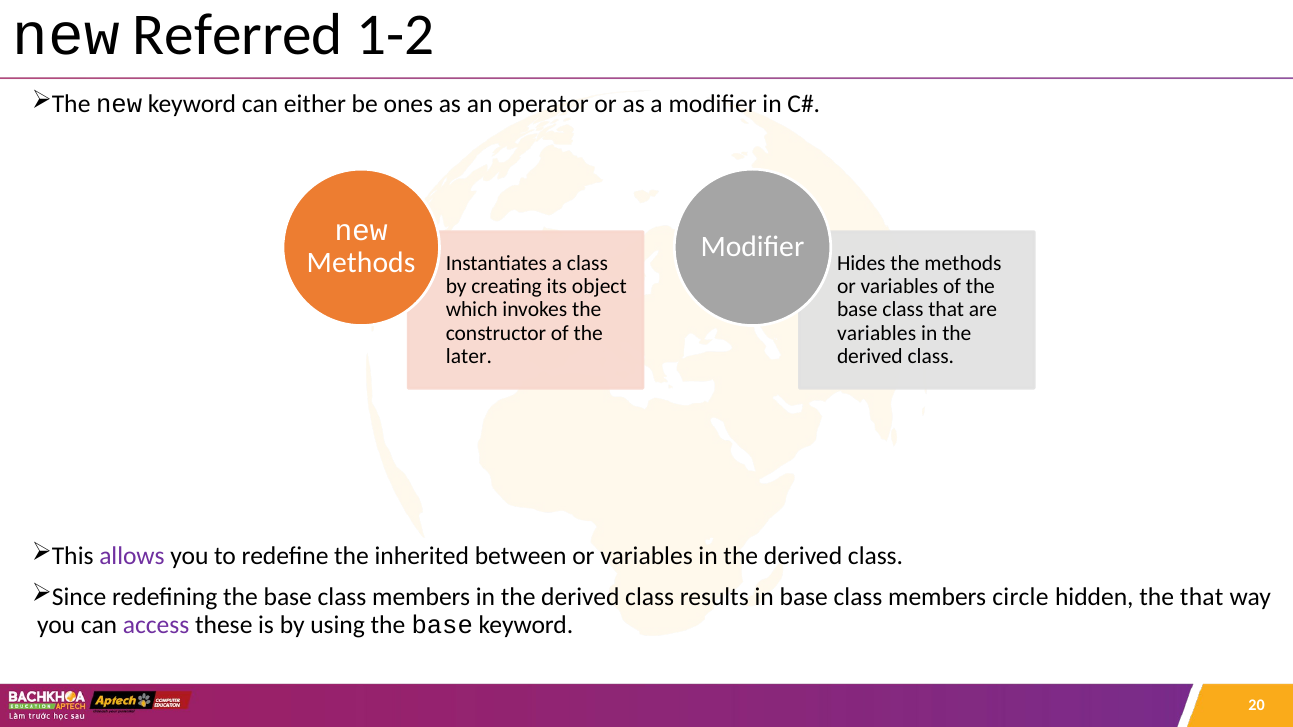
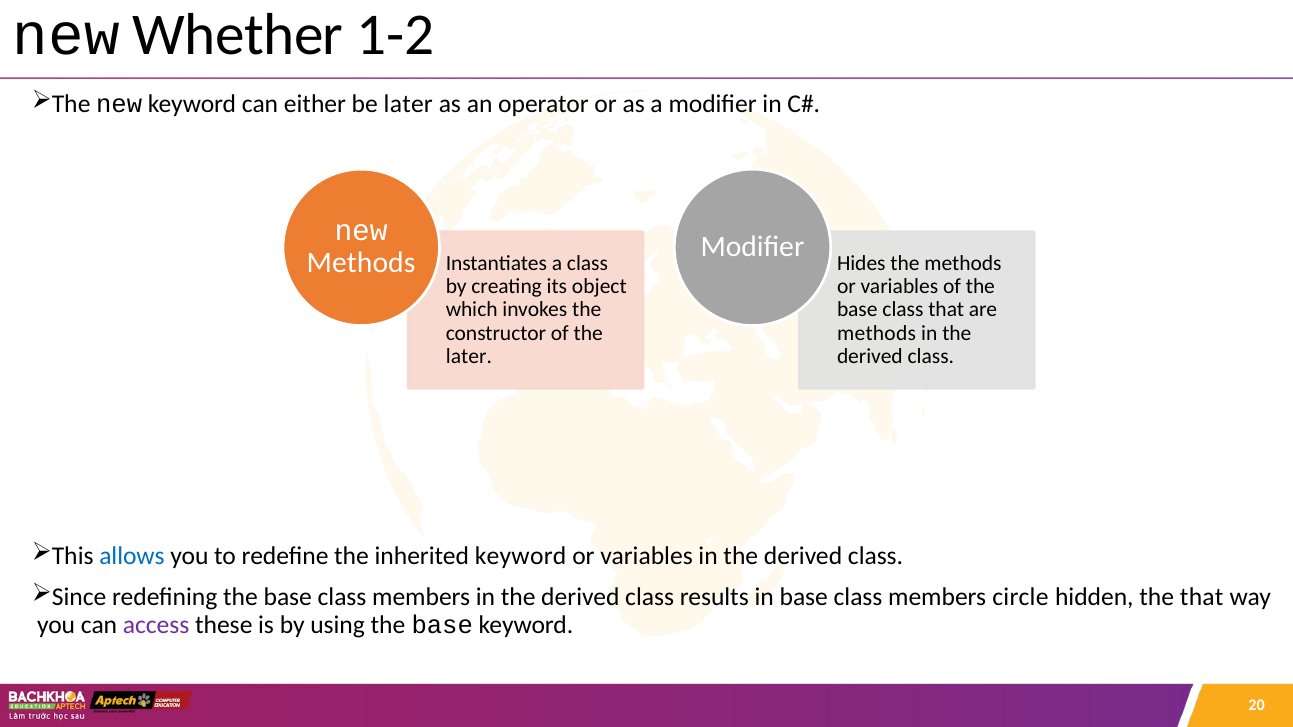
Referred: Referred -> Whether
be ones: ones -> later
variables at (877, 333): variables -> methods
allows colour: purple -> blue
inherited between: between -> keyword
